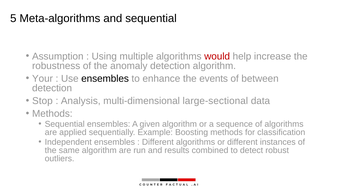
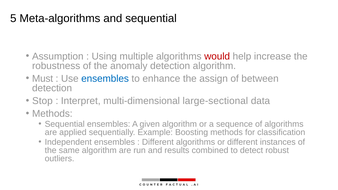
Your: Your -> Must
ensembles at (105, 79) colour: black -> blue
events: events -> assign
Analysis: Analysis -> Interpret
